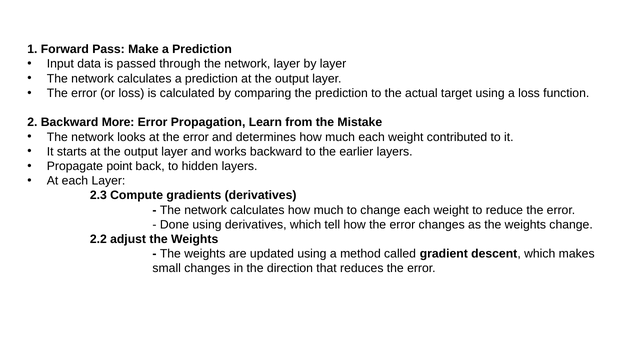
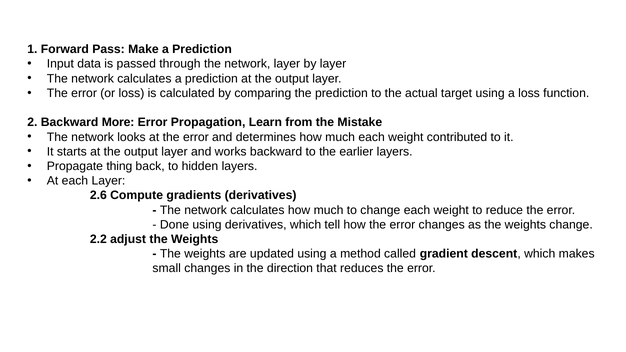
point: point -> thing
2.3: 2.3 -> 2.6
